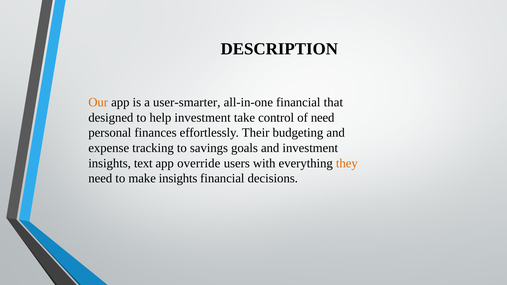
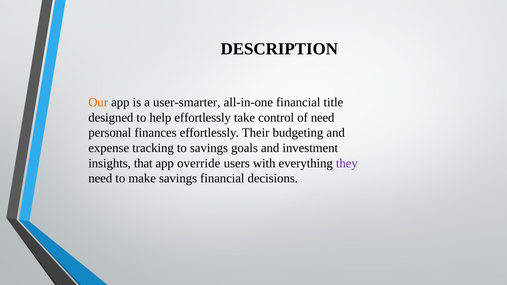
that: that -> title
help investment: investment -> effortlessly
text: text -> that
they colour: orange -> purple
make insights: insights -> savings
